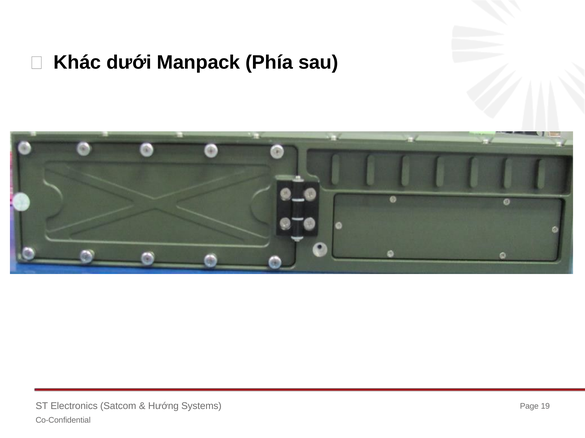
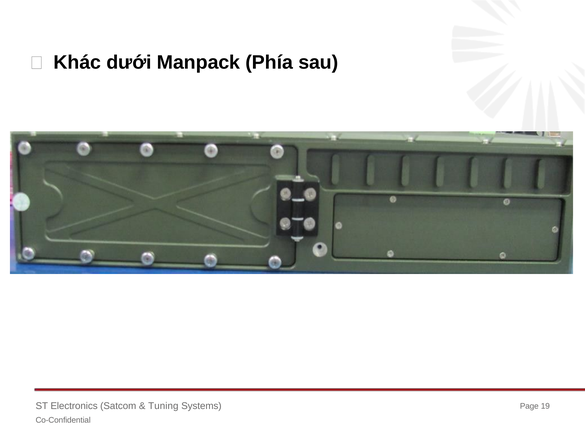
Hướng: Hướng -> Tuning
